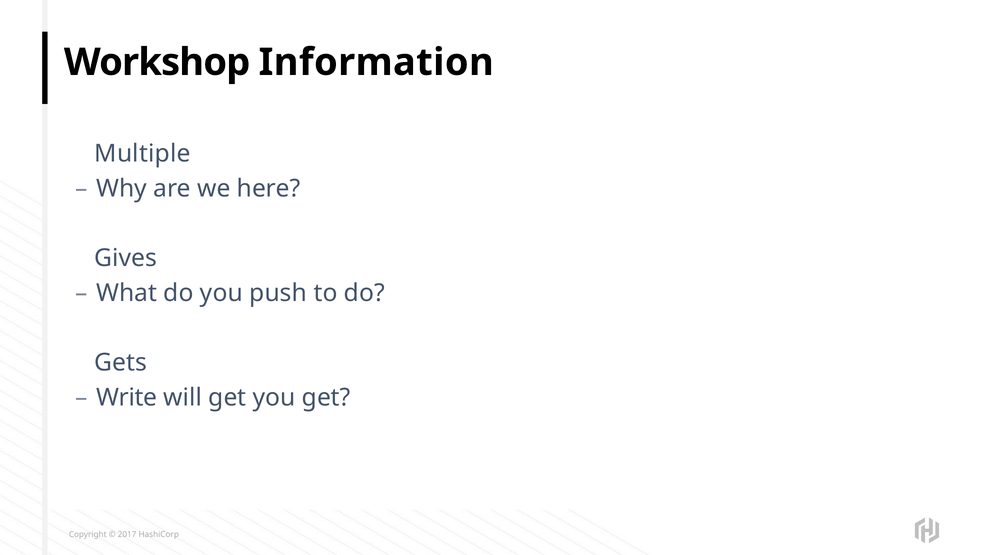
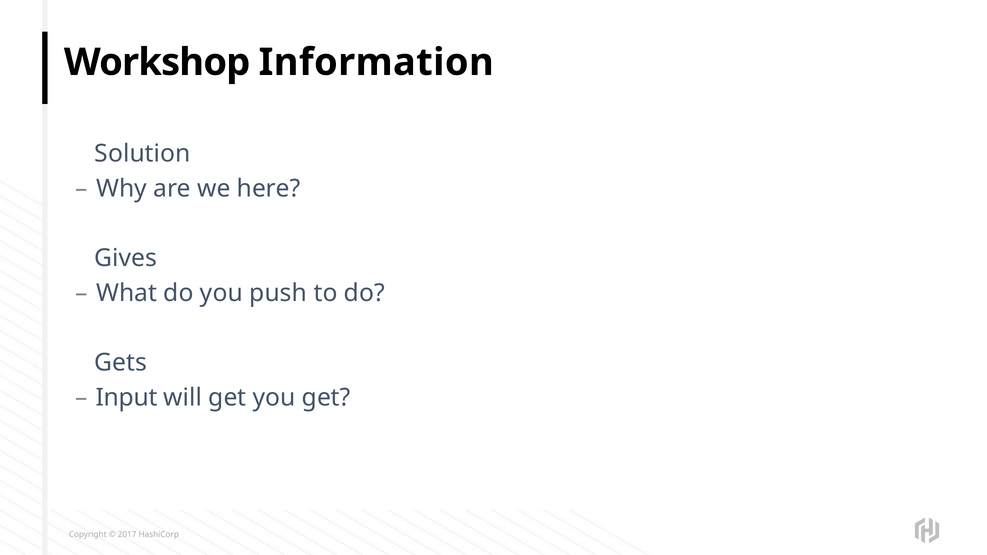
Multiple: Multiple -> Solution
Write: Write -> Input
